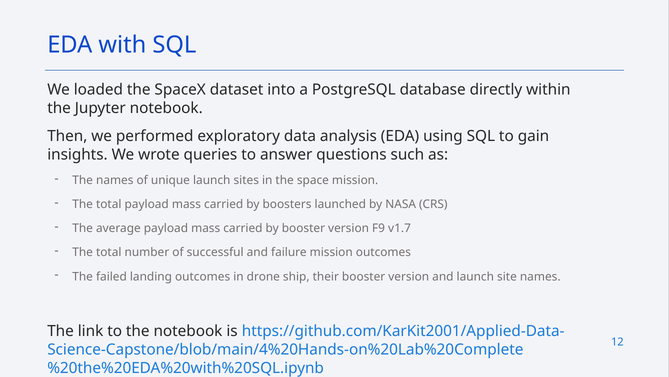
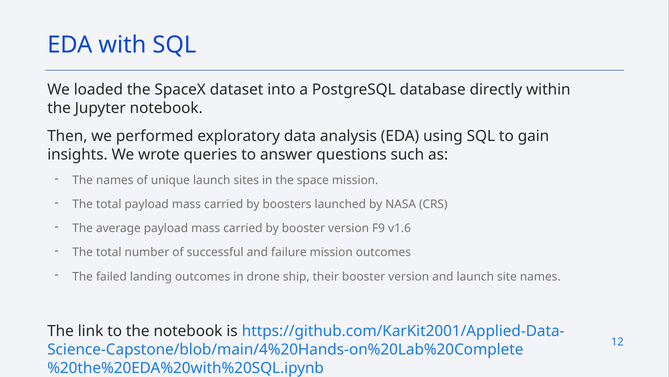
v1.7: v1.7 -> v1.6
